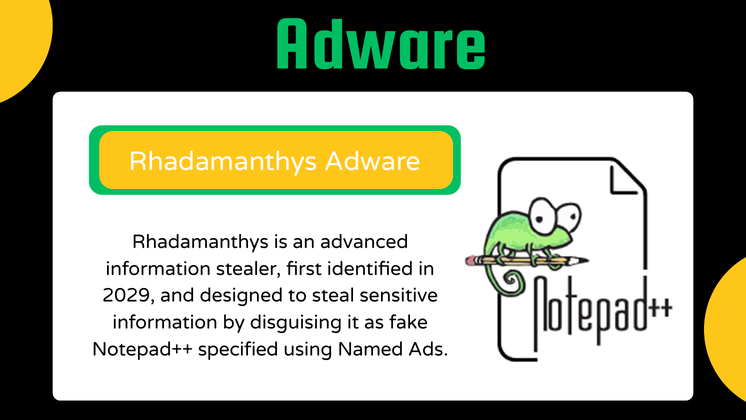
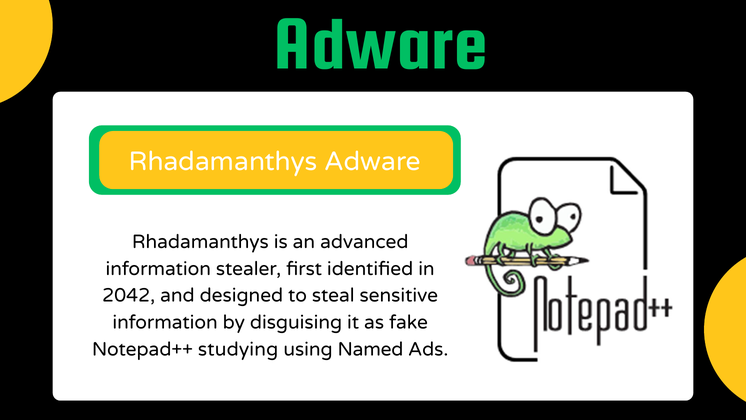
2029: 2029 -> 2042
specified: specified -> studying
